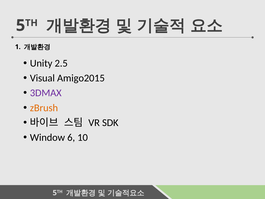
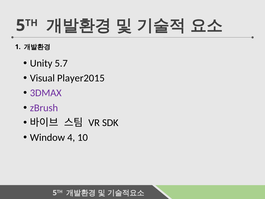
2.5: 2.5 -> 5.7
Amigo2015: Amigo2015 -> Player2015
zBrush colour: orange -> purple
6: 6 -> 4
